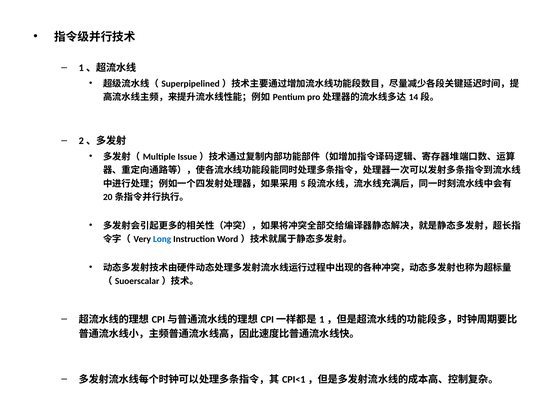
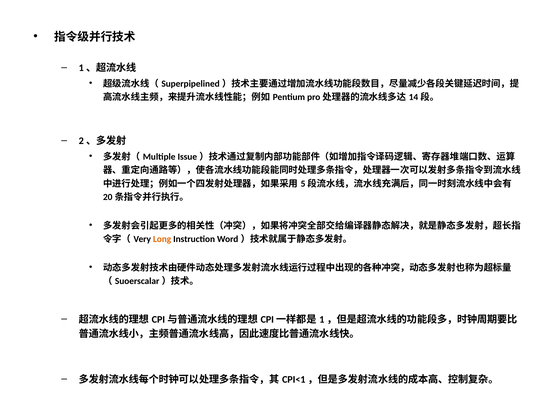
Long colour: blue -> orange
